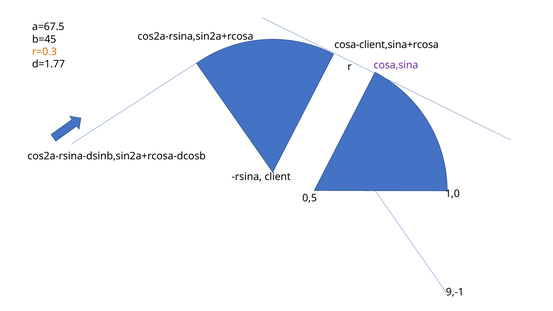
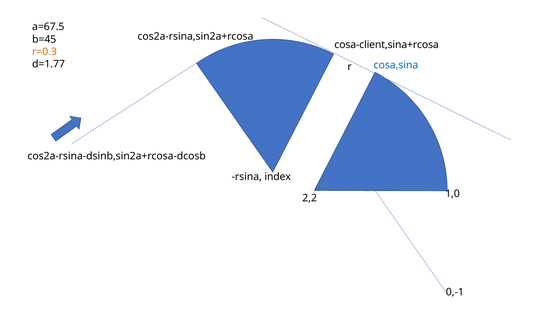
cosa,sina colour: purple -> blue
client: client -> index
0,5: 0,5 -> 2,2
9,-1: 9,-1 -> 0,-1
